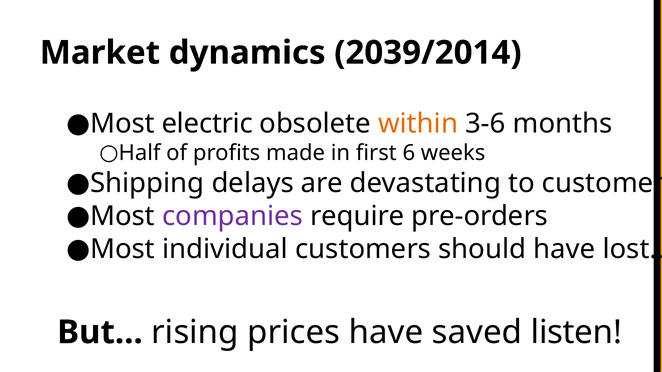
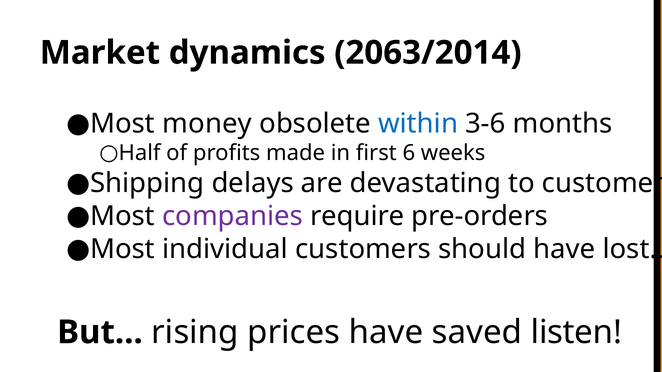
2039/2014: 2039/2014 -> 2063/2014
electric: electric -> money
within colour: orange -> blue
